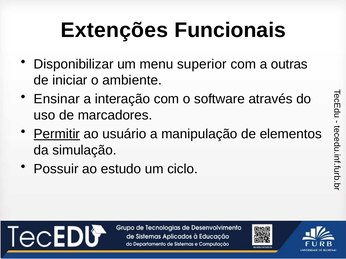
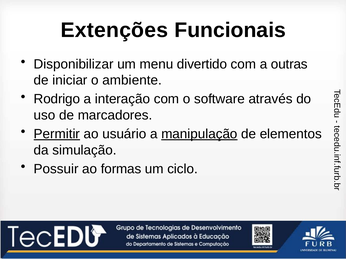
superior: superior -> divertido
Ensinar: Ensinar -> Rodrigo
manipulação underline: none -> present
estudo: estudo -> formas
